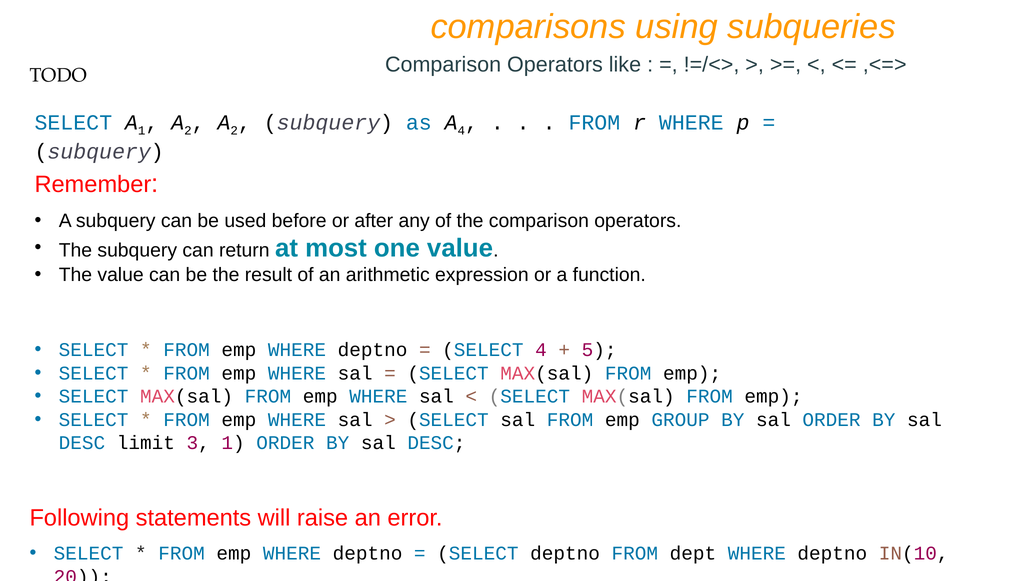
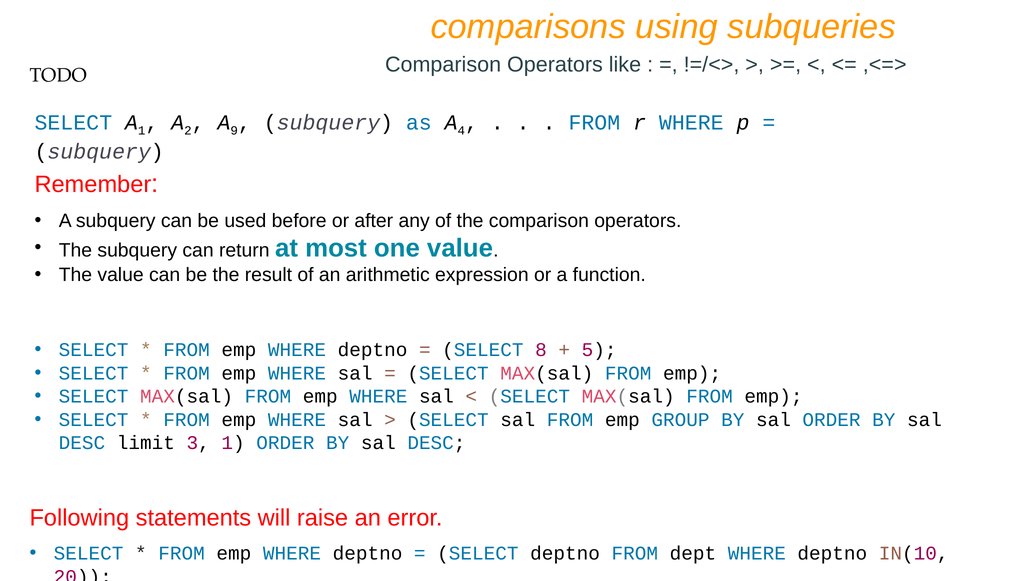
2 at (234, 131): 2 -> 9
SELECT 4: 4 -> 8
